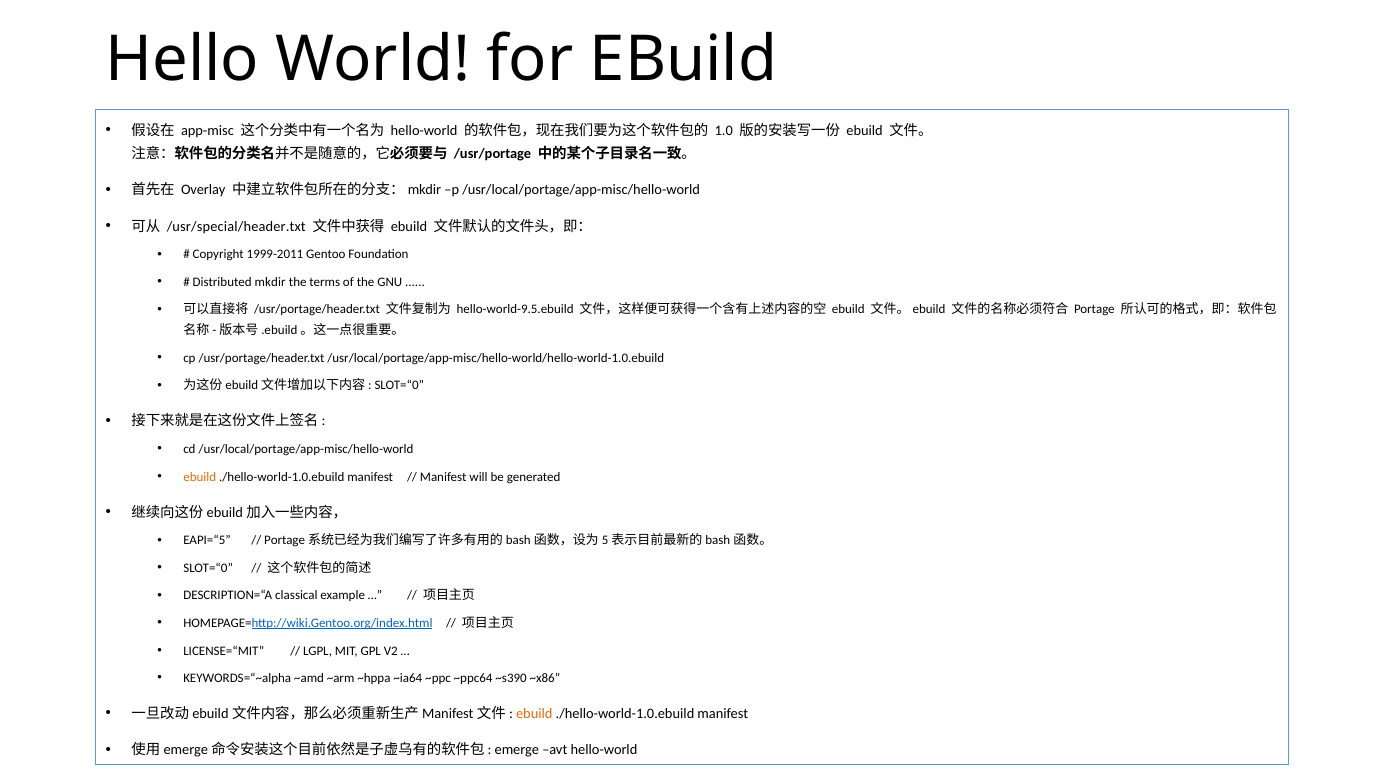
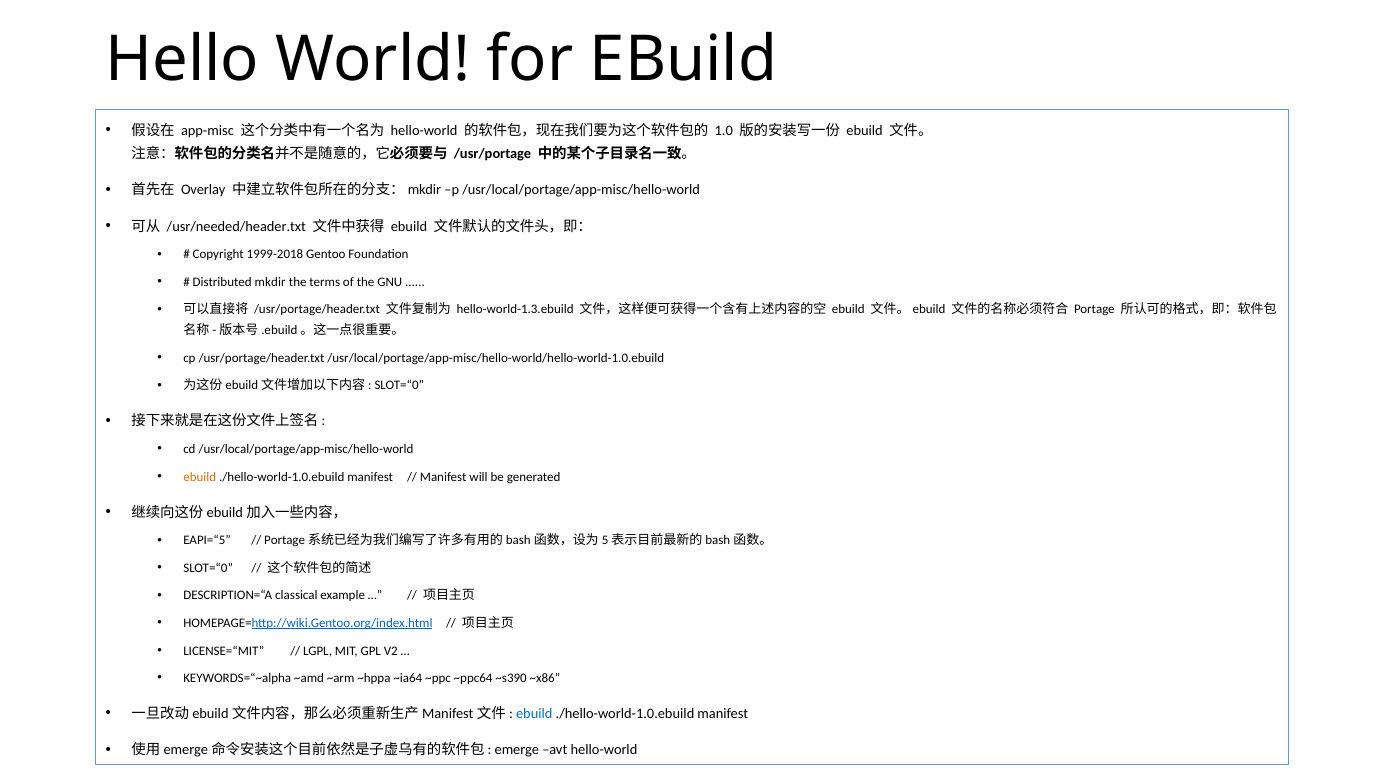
/usr/special/header.txt: /usr/special/header.txt -> /usr/needed/header.txt
1999-2011: 1999-2011 -> 1999-2018
hello-world-9.5.ebuild: hello-world-9.5.ebuild -> hello-world-1.3.ebuild
ebuild at (534, 714) colour: orange -> blue
